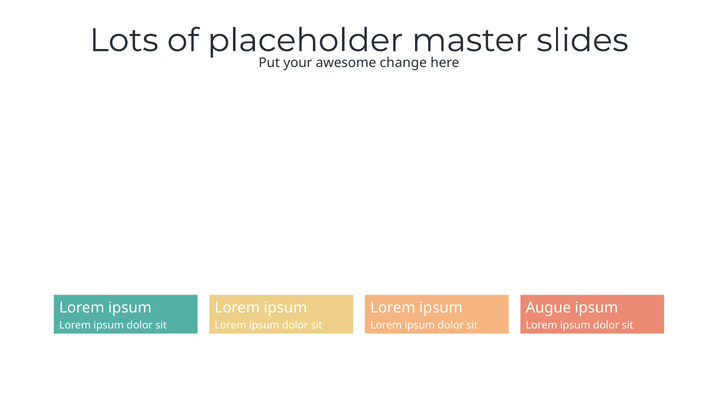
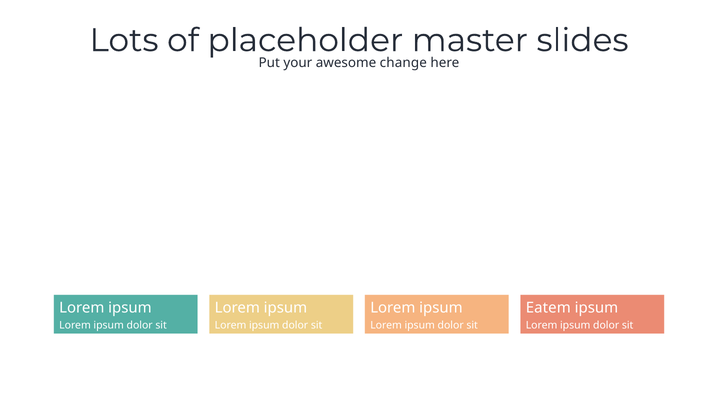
Augue: Augue -> Eatem
